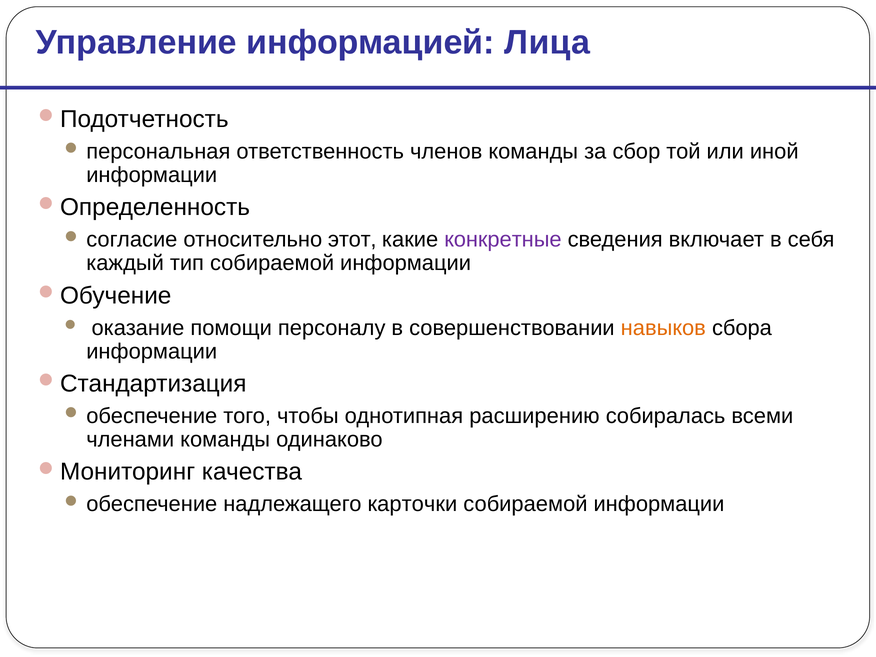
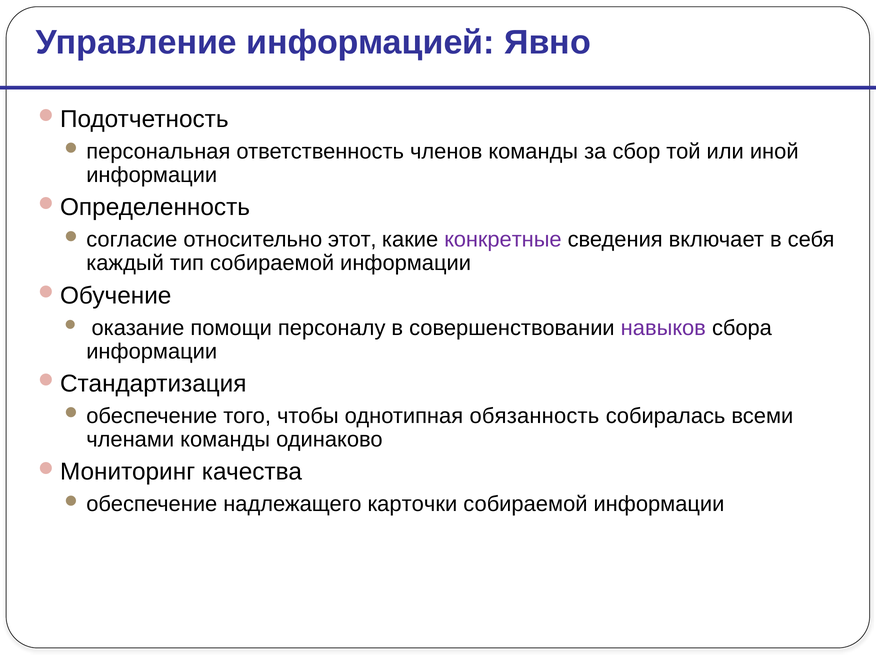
Лица: Лица -> Явно
навыков colour: orange -> purple
расширению: расширению -> обязанность
